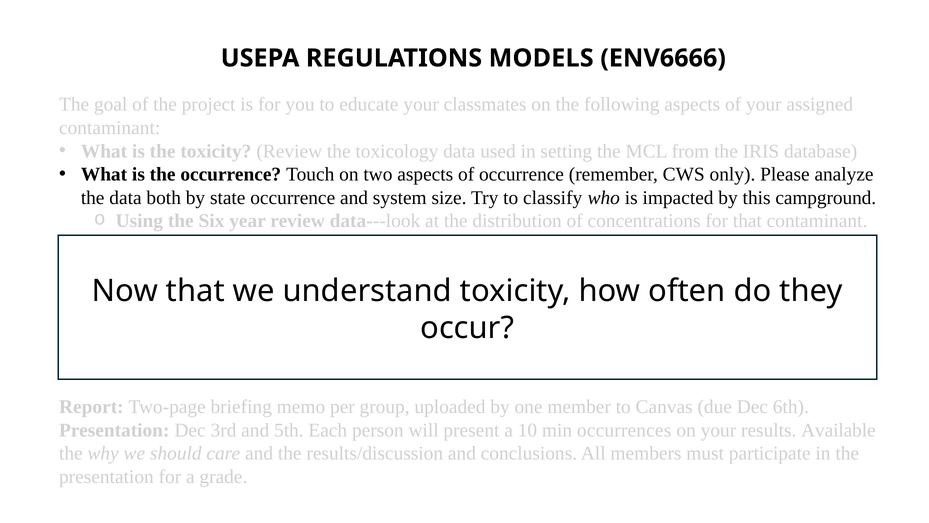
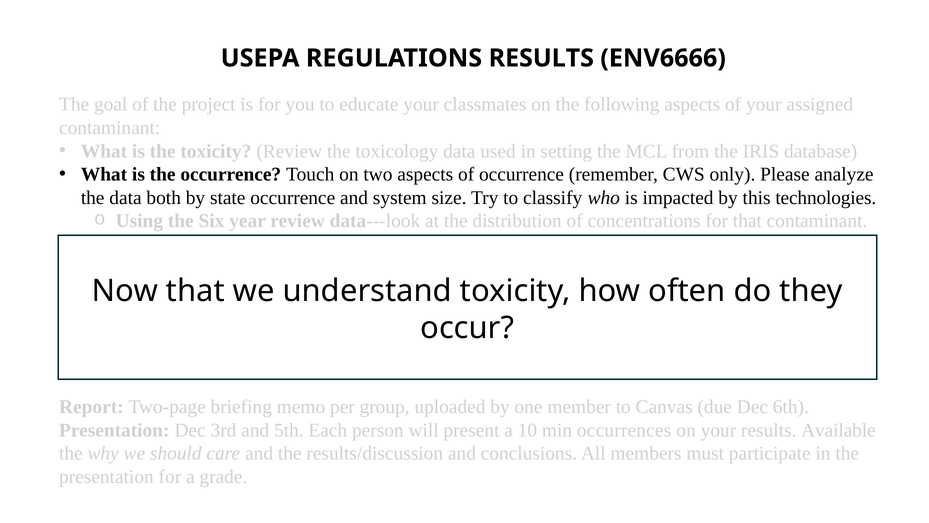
REGULATIONS MODELS: MODELS -> RESULTS
campground: campground -> technologies
